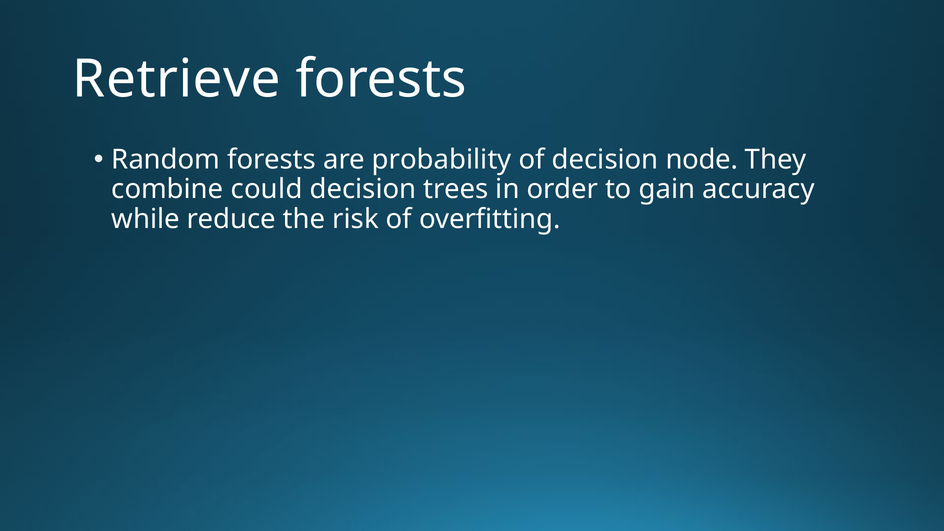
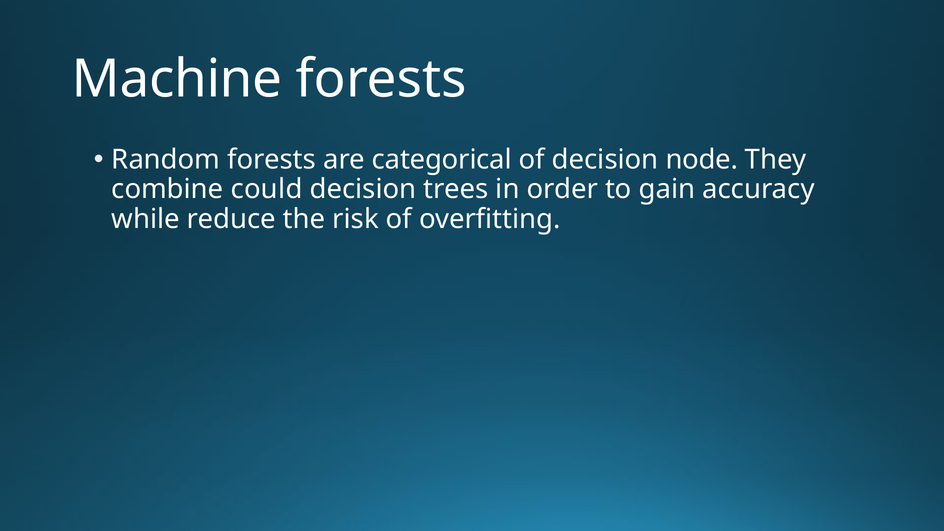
Retrieve: Retrieve -> Machine
probability: probability -> categorical
